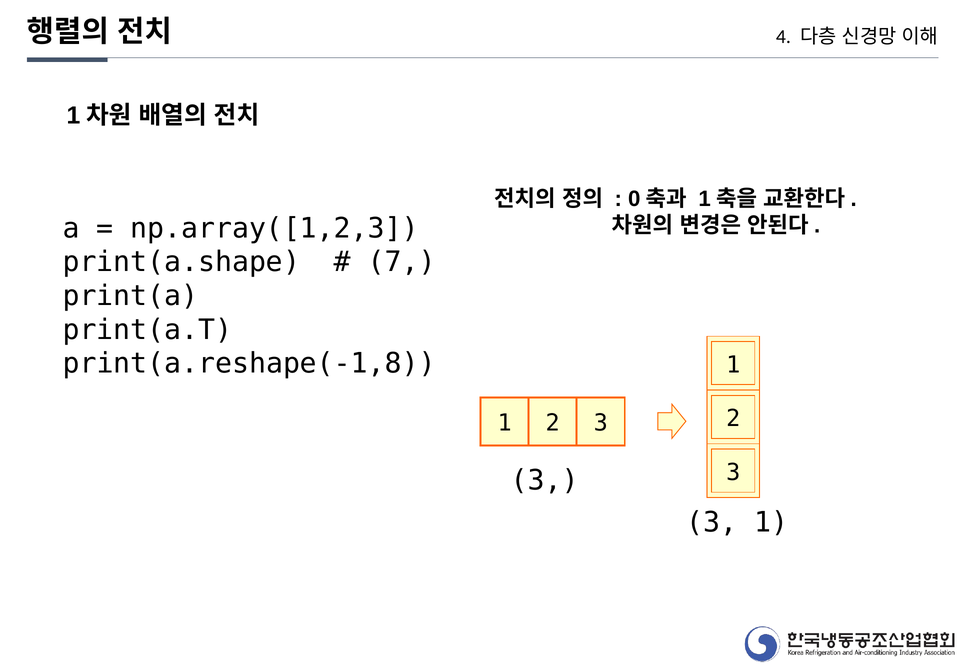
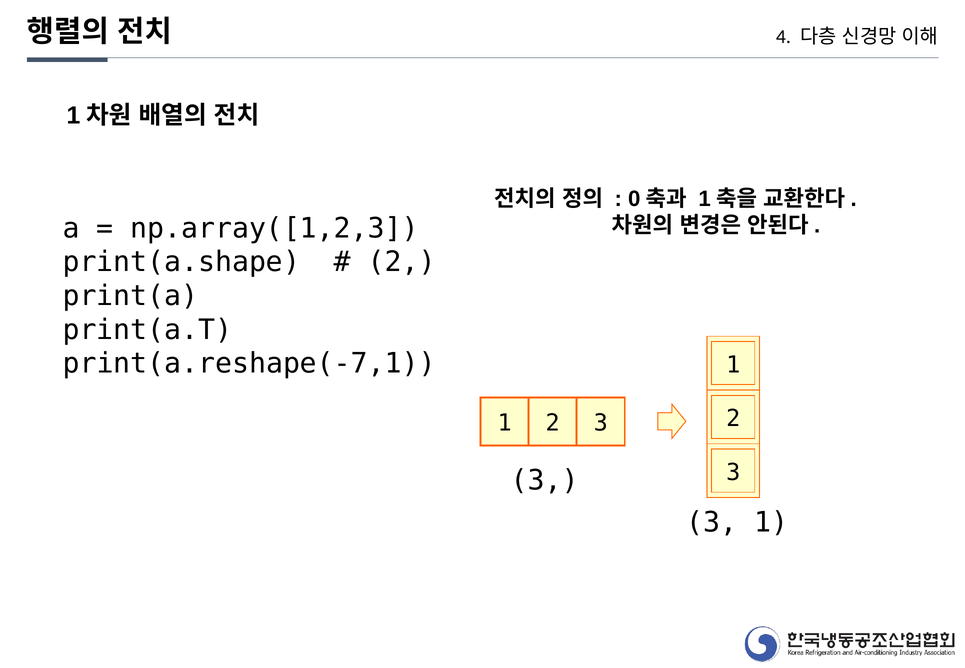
7 at (402, 262): 7 -> 2
print(a.reshape(-1,8: print(a.reshape(-1,8 -> print(a.reshape(-7,1
